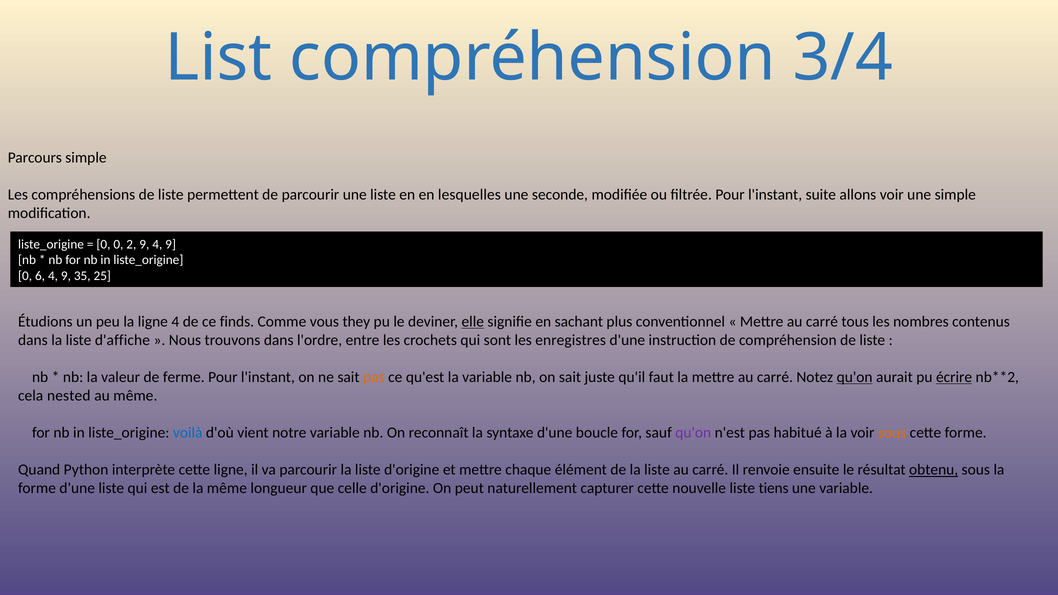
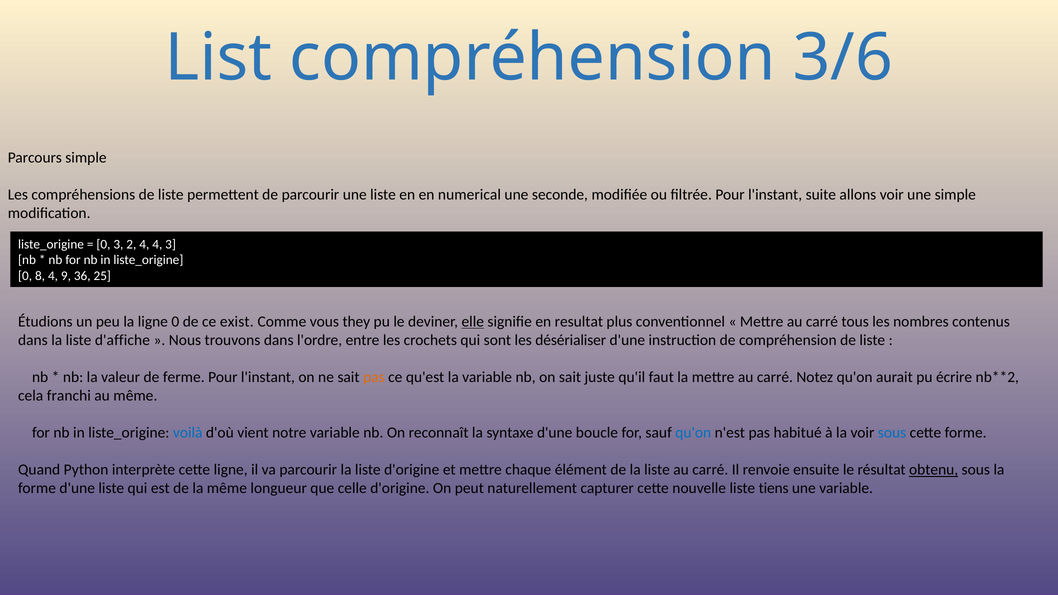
3/4: 3/4 -> 3/6
lesquelles: lesquelles -> numerical
0 0: 0 -> 3
2 9: 9 -> 4
9 at (171, 244): 9 -> 3
6: 6 -> 8
35: 35 -> 36
ligne 4: 4 -> 0
finds: finds -> exist
sachant: sachant -> resultat
enregistres: enregistres -> désérialiser
qu'on at (855, 377) underline: present -> none
écrire underline: present -> none
nested: nested -> franchi
qu'on at (693, 433) colour: purple -> blue
sous at (892, 433) colour: orange -> blue
